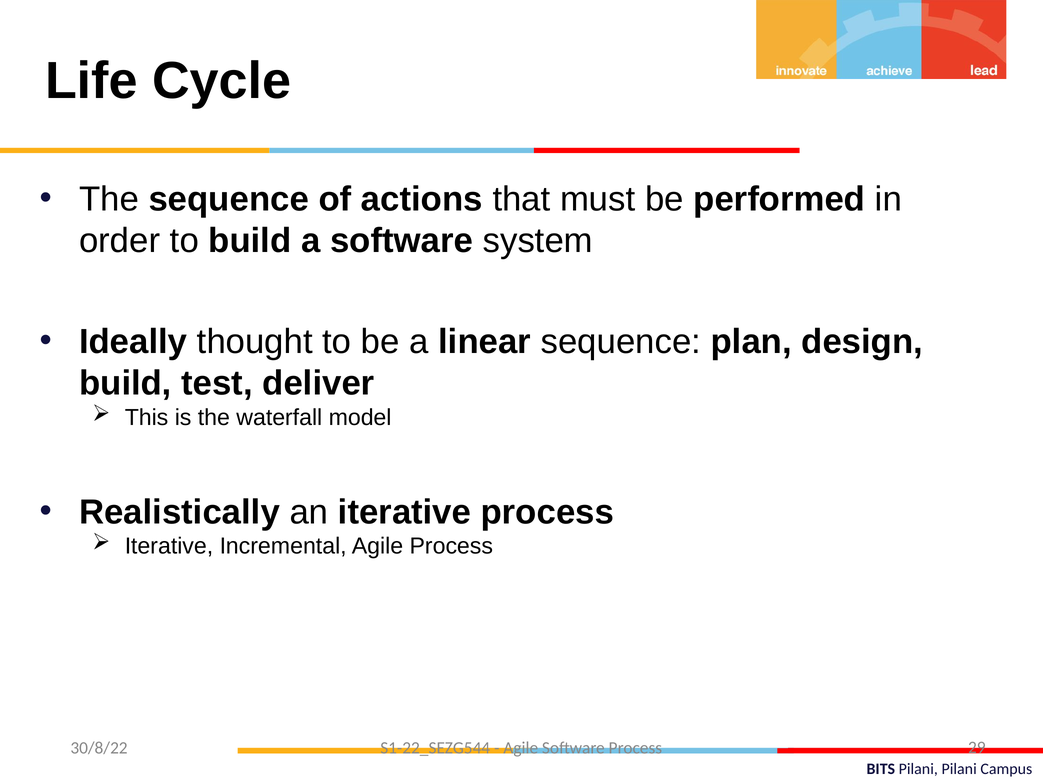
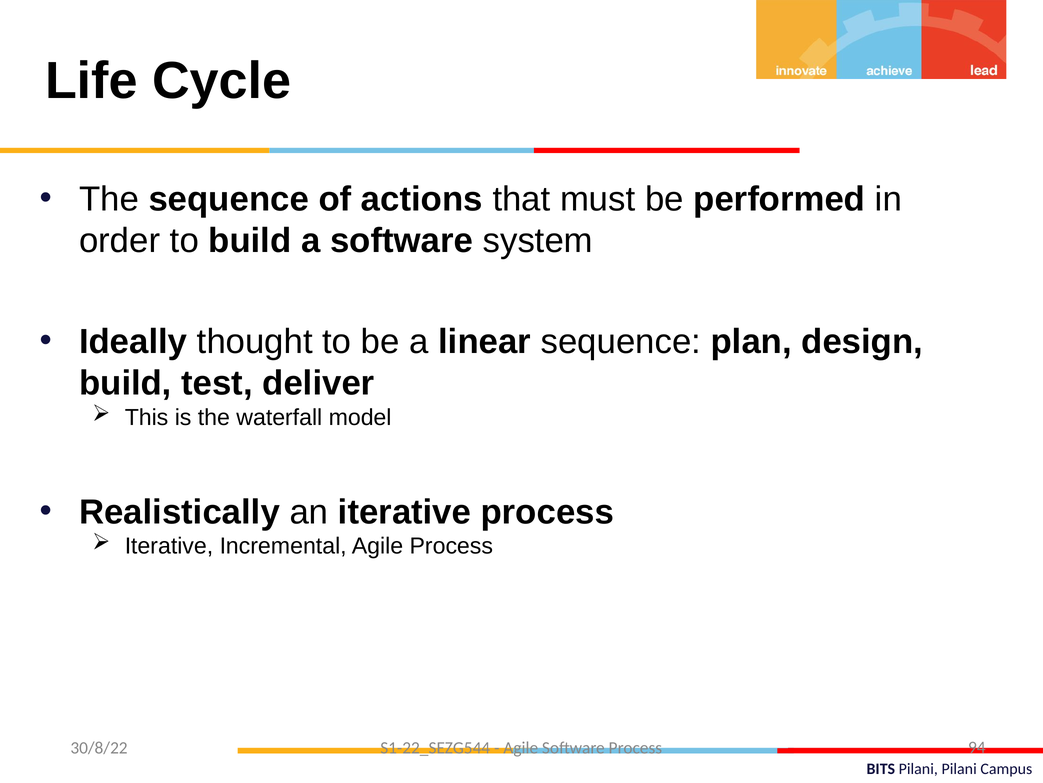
29: 29 -> 94
